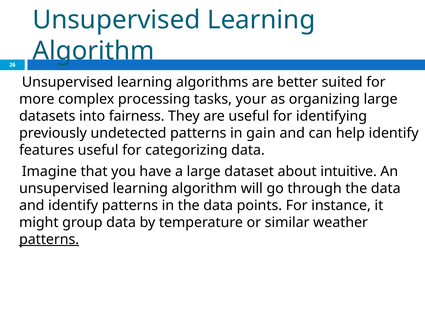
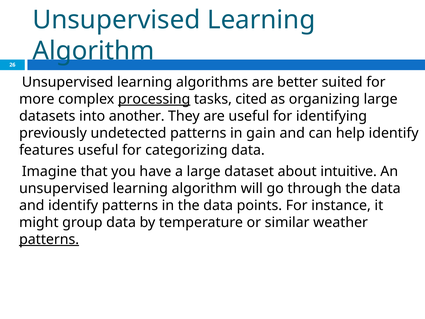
processing underline: none -> present
your: your -> cited
fairness: fairness -> another
